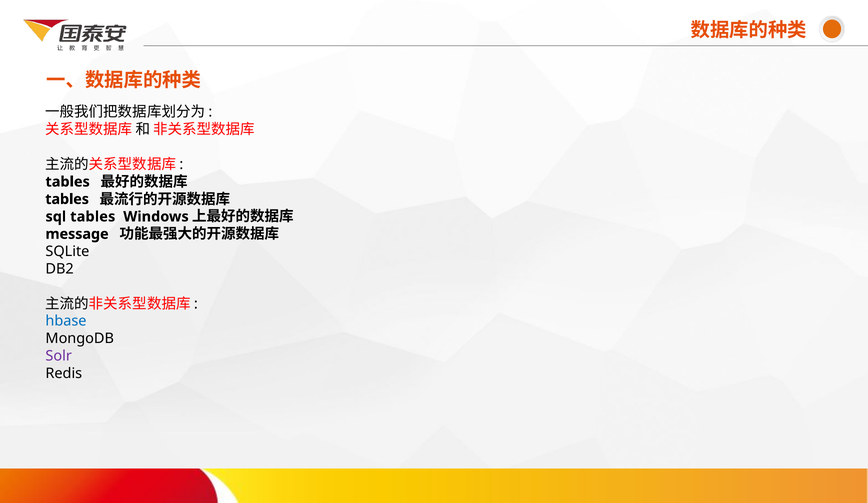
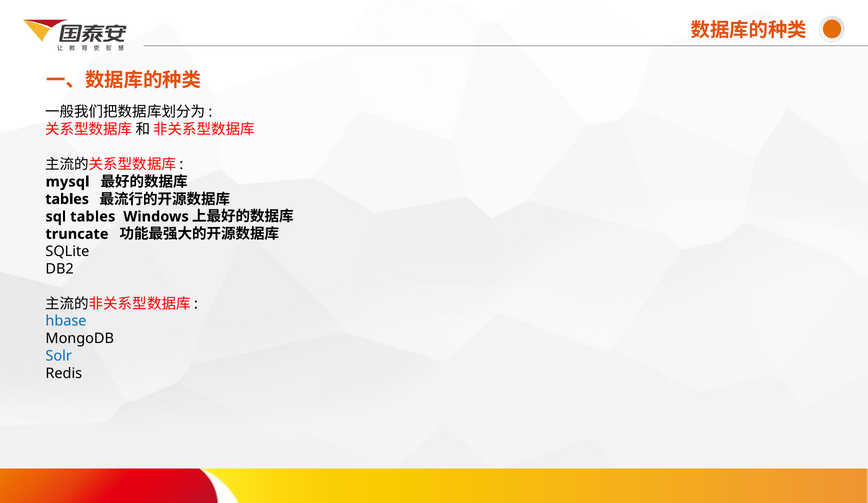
tables at (68, 182): tables -> mysql
message: message -> truncate
Solr colour: purple -> blue
